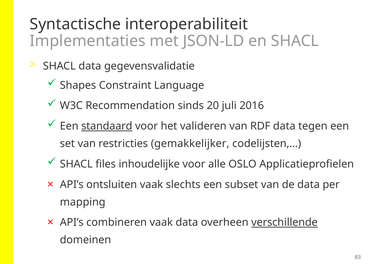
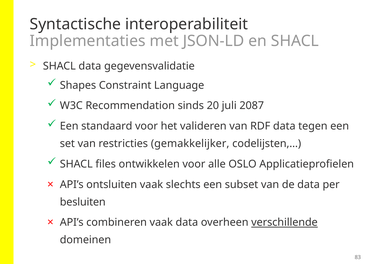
2016: 2016 -> 2087
standaard underline: present -> none
inhoudelijke: inhoudelijke -> ontwikkelen
mapping: mapping -> besluiten
